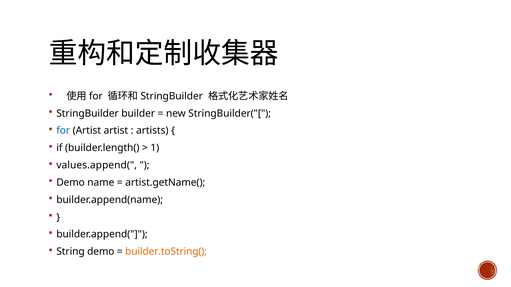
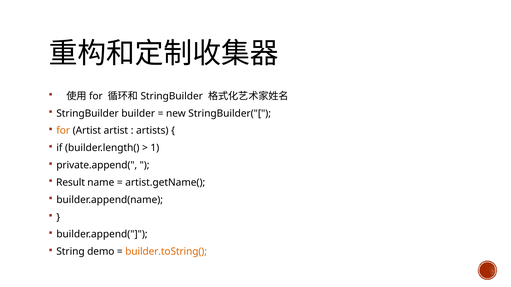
for at (63, 131) colour: blue -> orange
values.append(: values.append( -> private.append(
Demo at (71, 183): Demo -> Result
